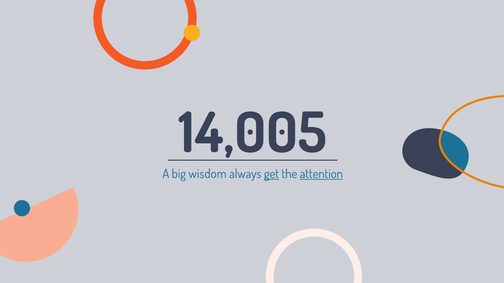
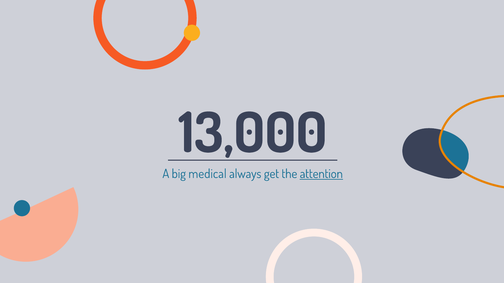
14,005: 14,005 -> 13,000
wisdom: wisdom -> medical
get underline: present -> none
